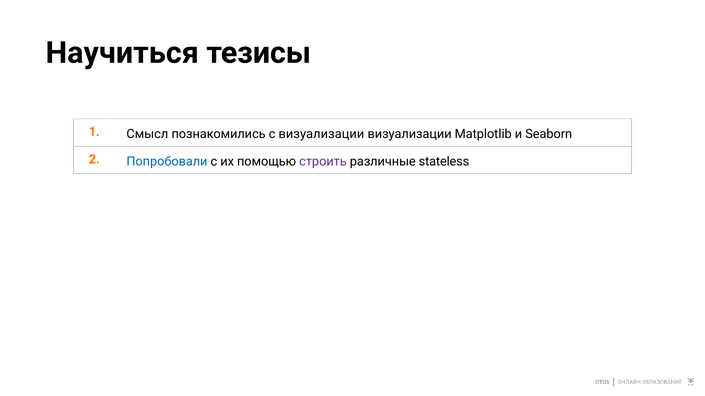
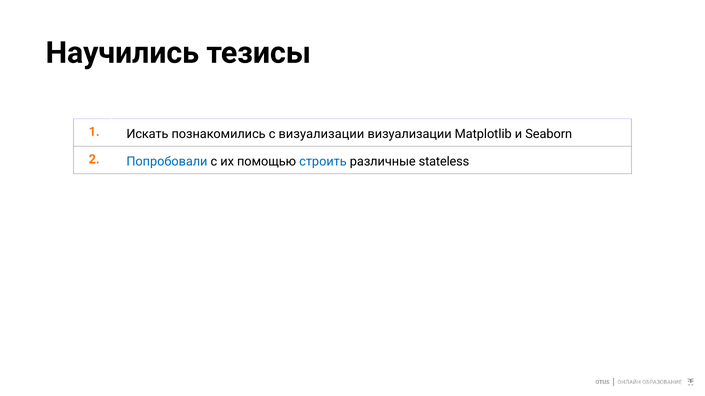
Научиться: Научиться -> Научились
Смысл: Смысл -> Искать
строить colour: purple -> blue
